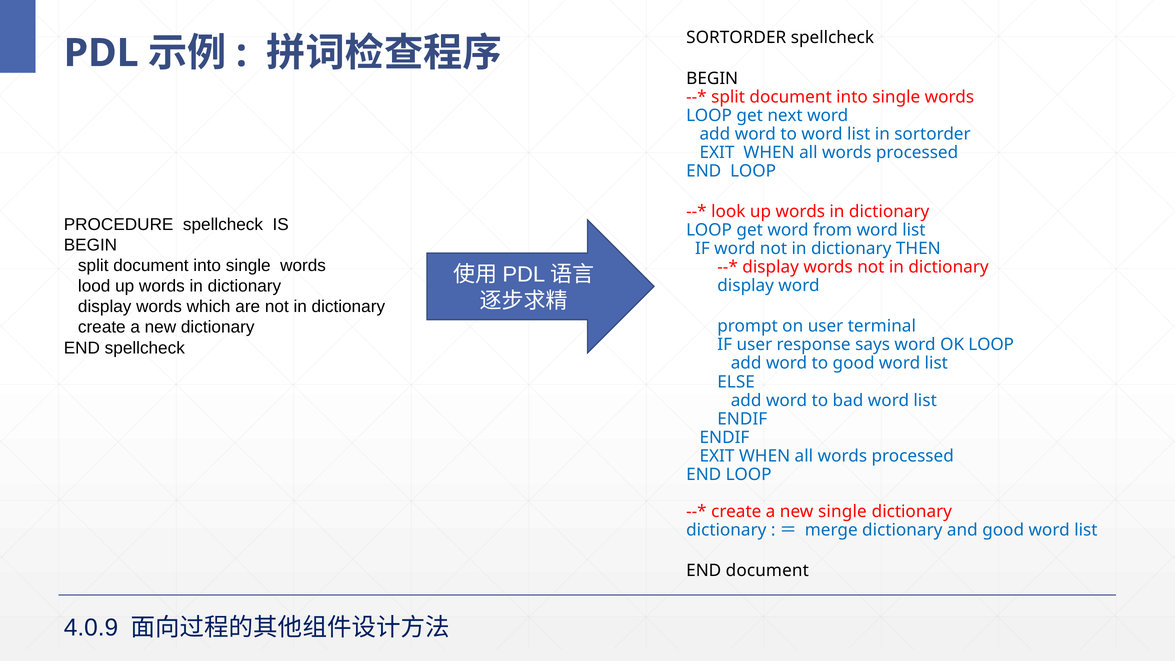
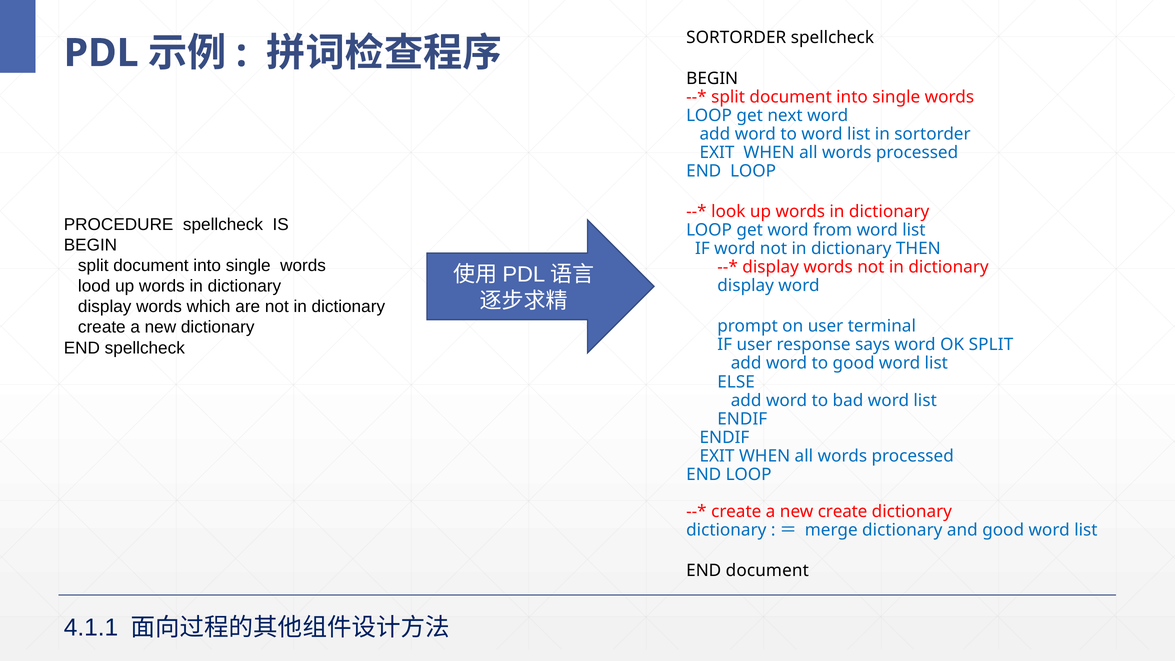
OK LOOP: LOOP -> SPLIT
new single: single -> create
4.0.9: 4.0.9 -> 4.1.1
